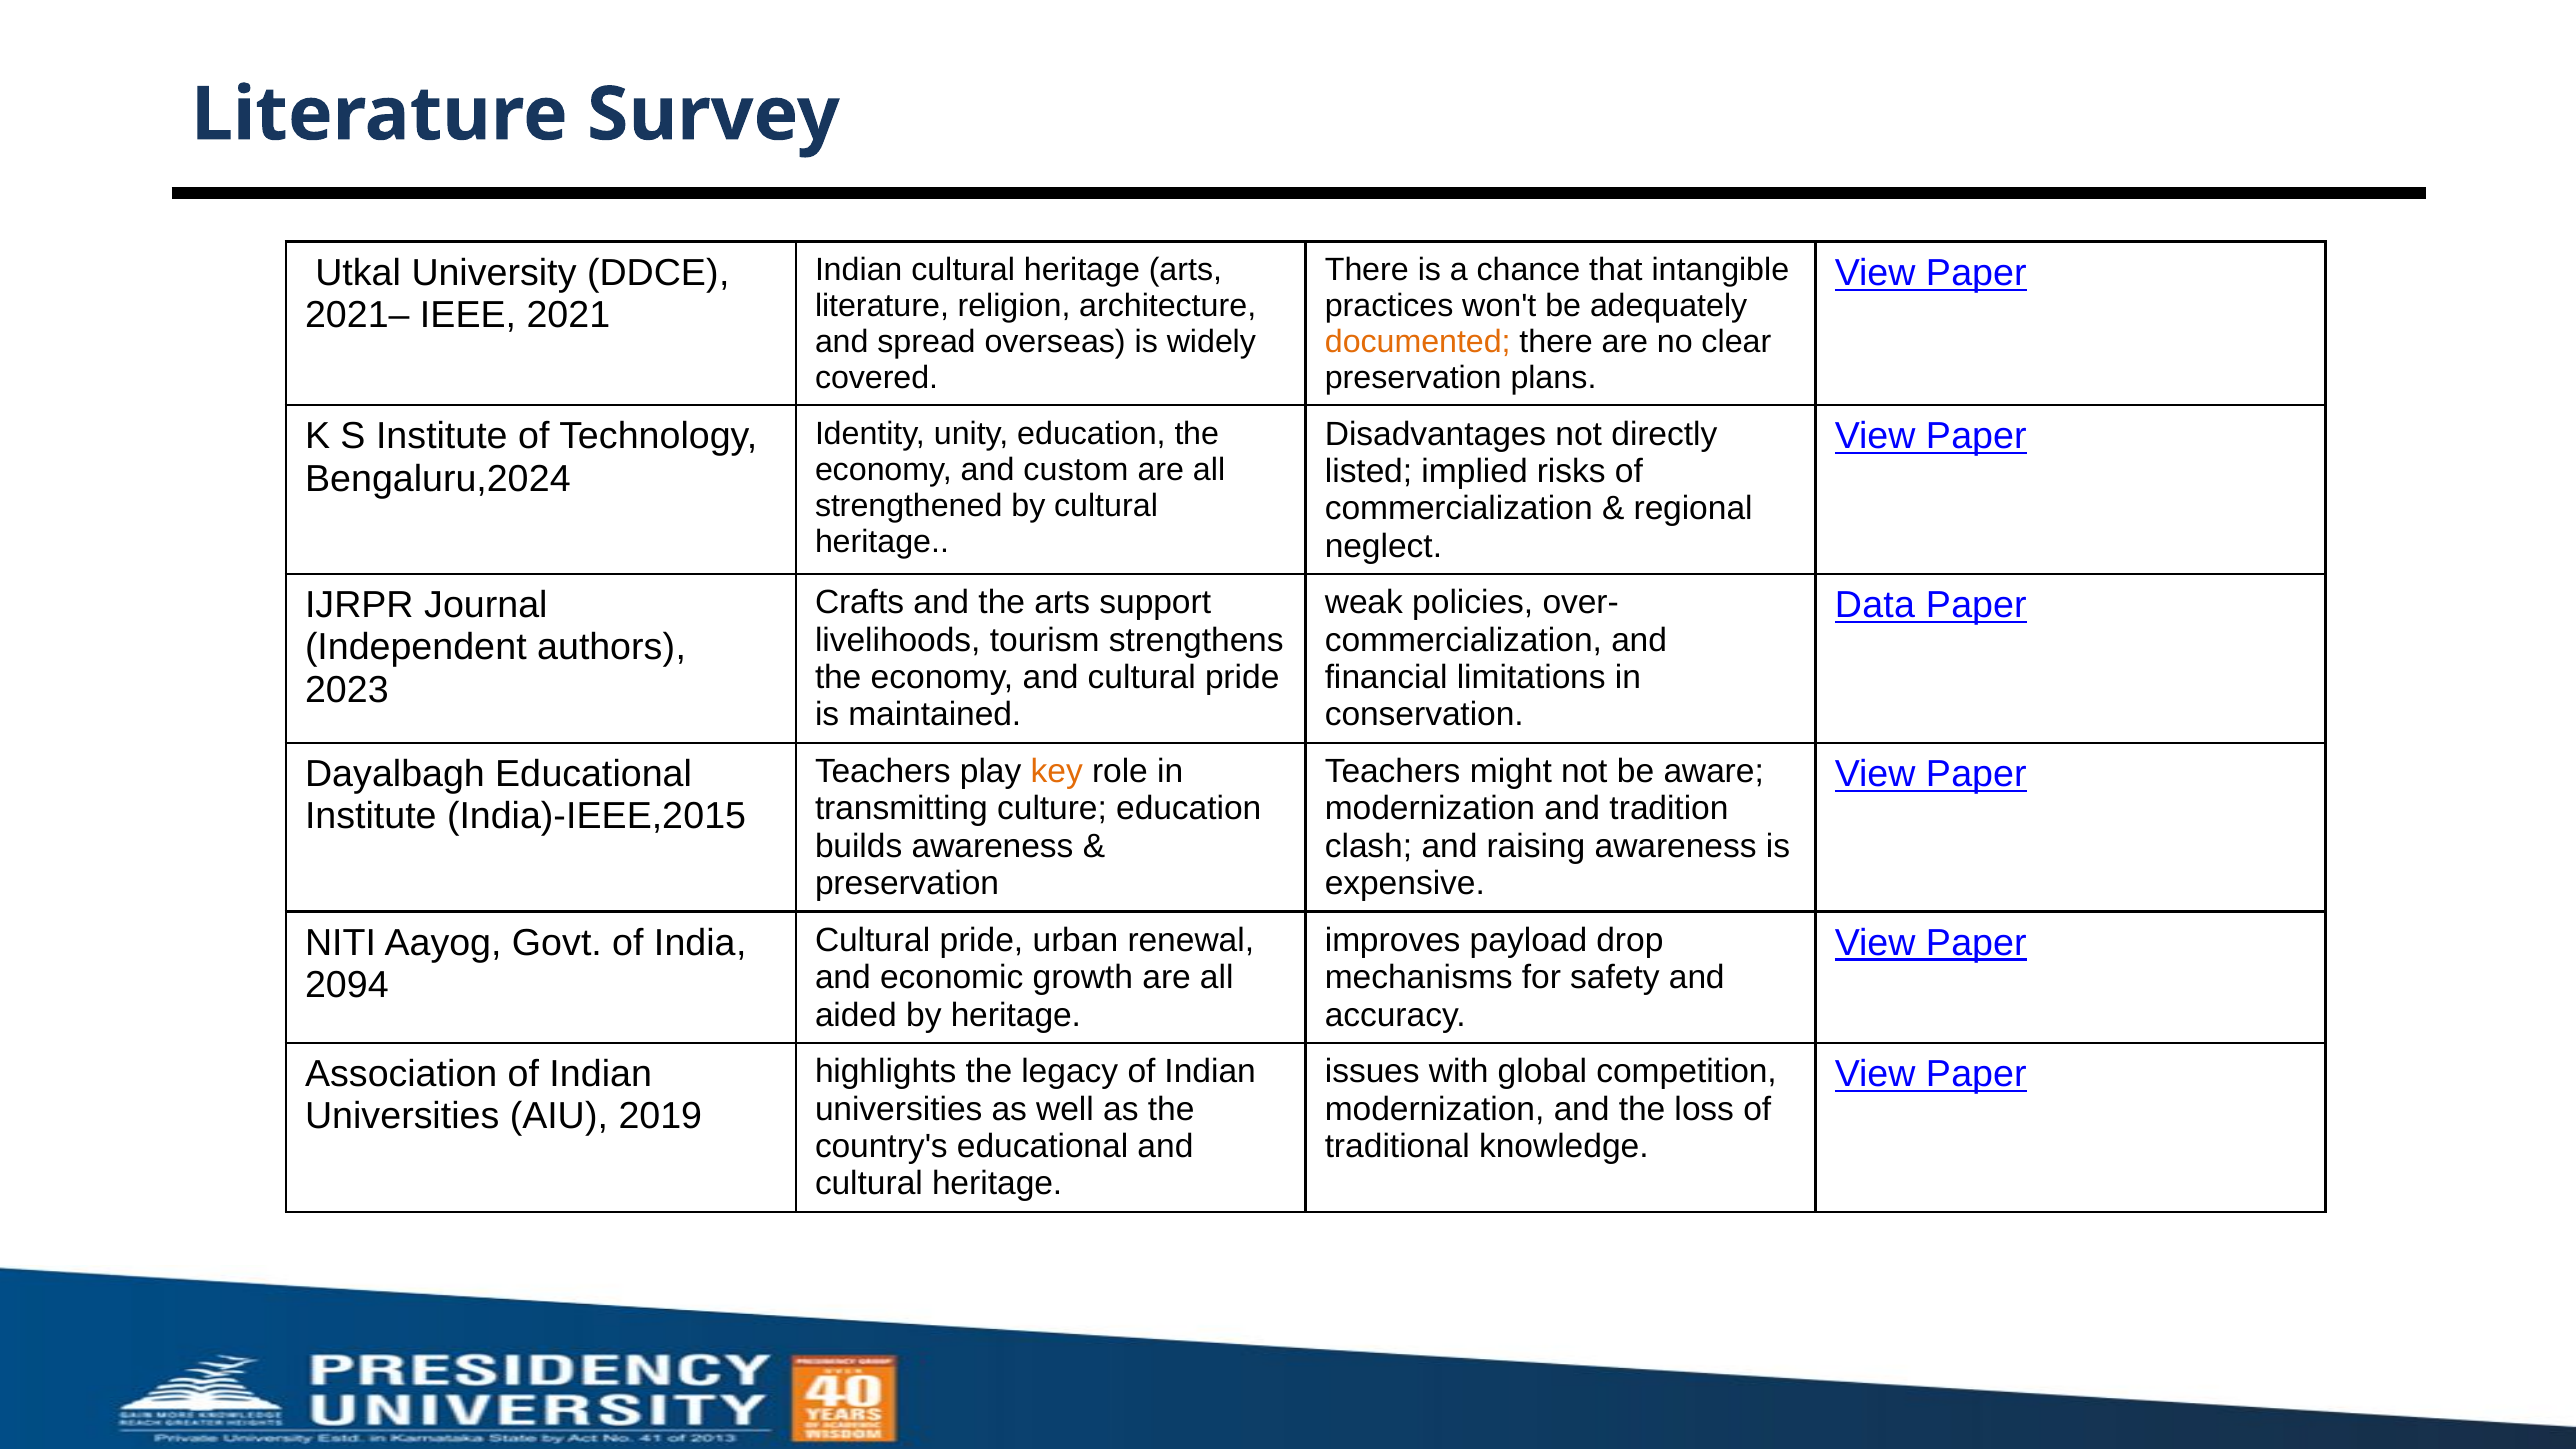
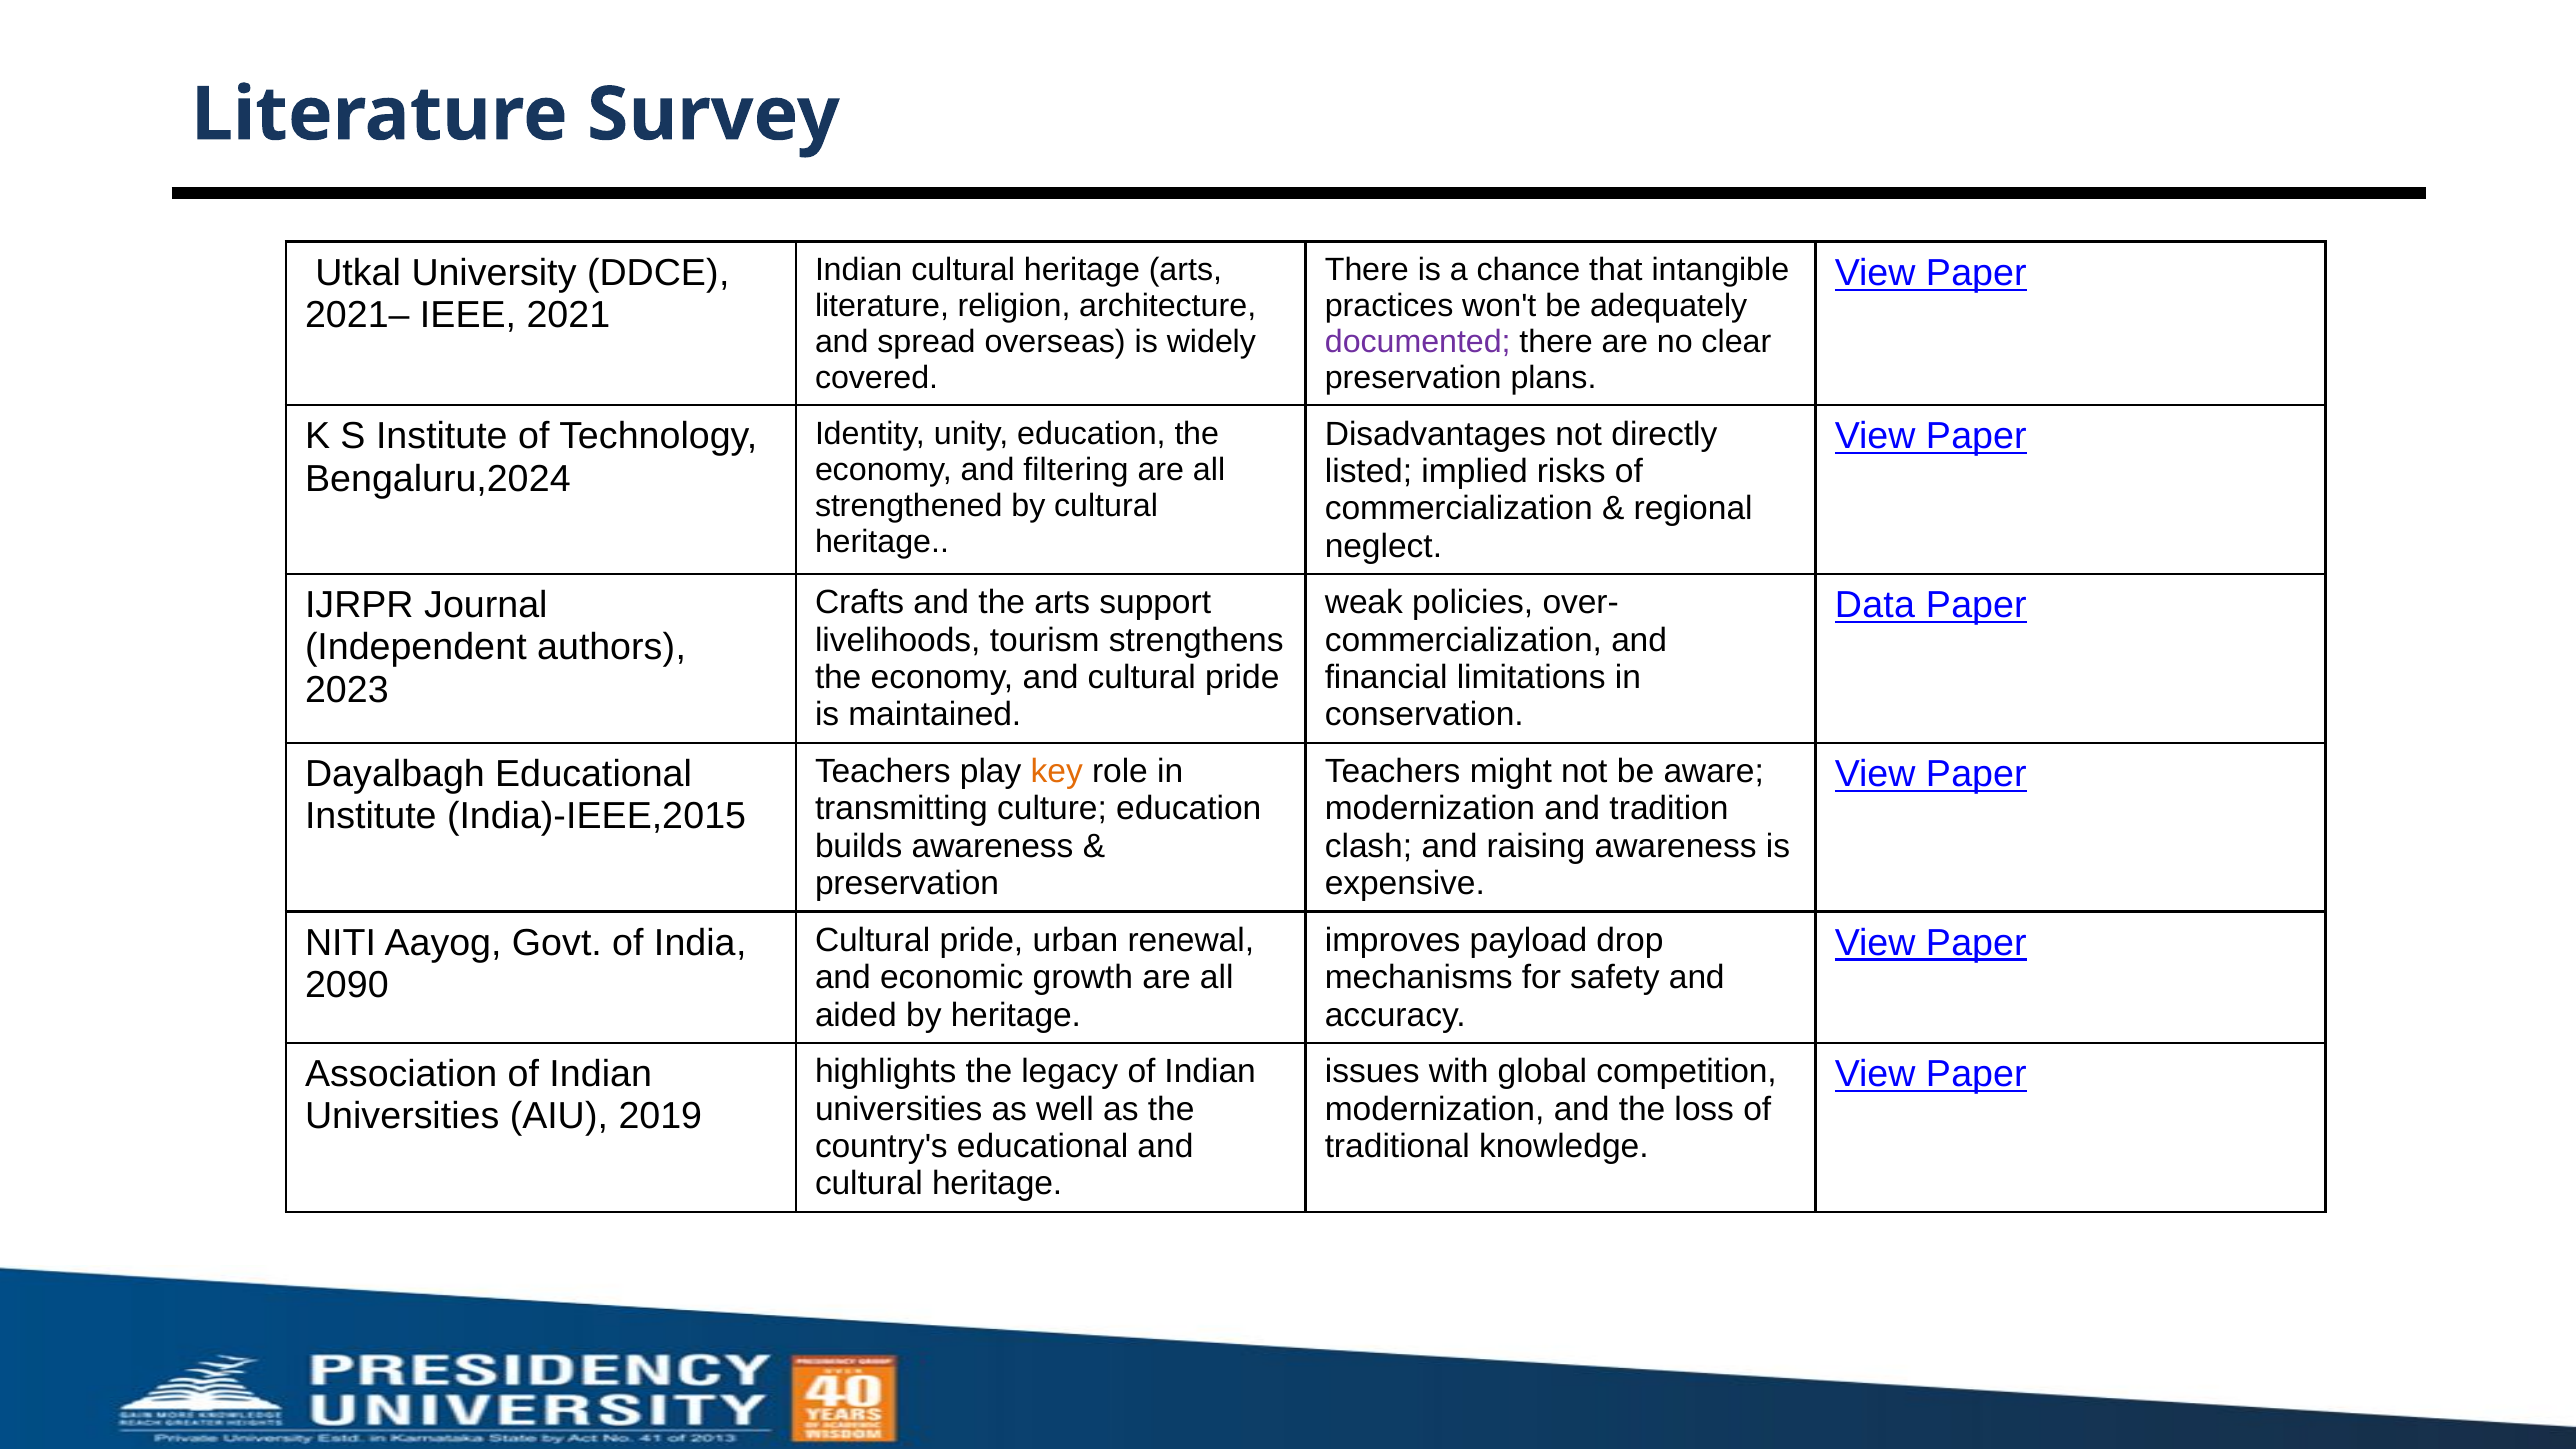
documented colour: orange -> purple
custom: custom -> filtering
2094: 2094 -> 2090
